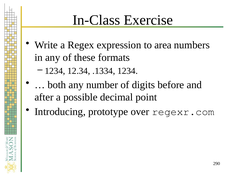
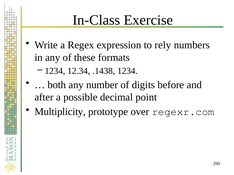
area: area -> rely
.1334: .1334 -> .1438
Introducing: Introducing -> Multiplicity
